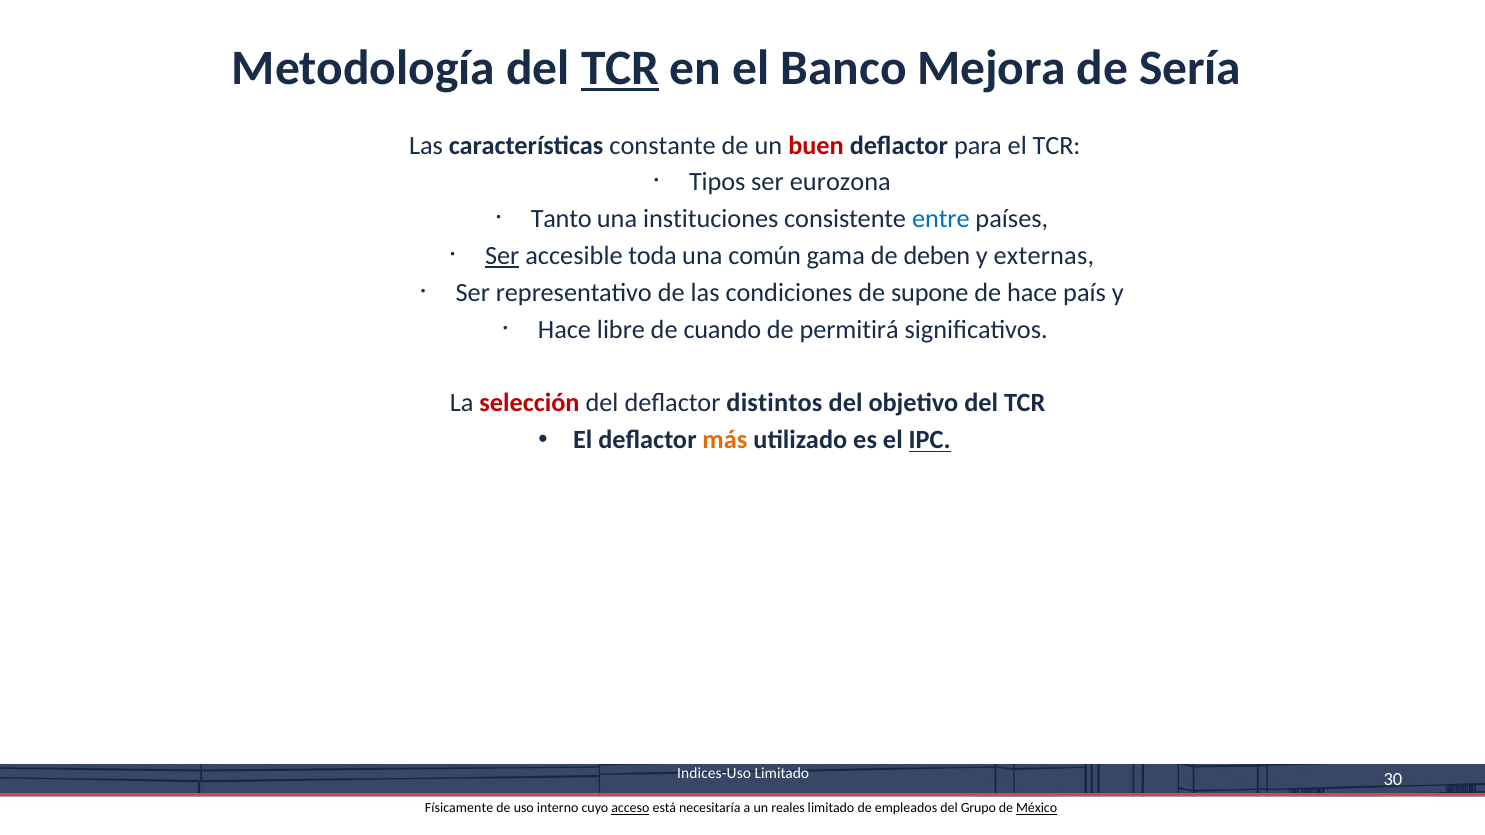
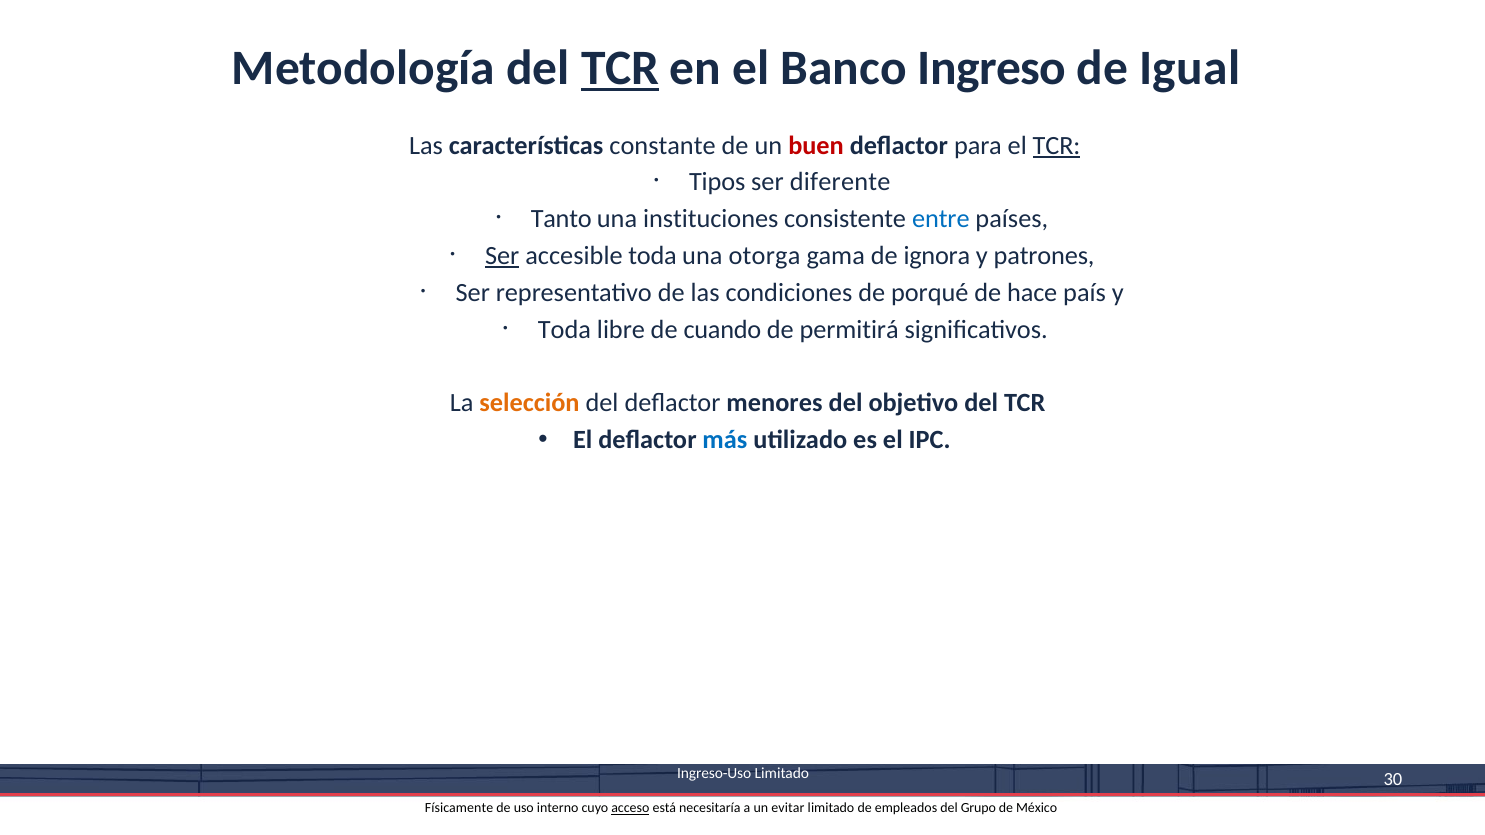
Mejora: Mejora -> Ingreso
Sería: Sería -> Igual
TCR at (1057, 145) underline: none -> present
eurozona: eurozona -> diferente
común: común -> otorga
deben: deben -> ignora
externas: externas -> patrones
supone: supone -> porqué
Hace at (564, 330): Hace -> Toda
selección colour: red -> orange
distintos: distintos -> menores
más colour: orange -> blue
IPC underline: present -> none
Indices-Uso: Indices-Uso -> Ingreso-Uso
reales: reales -> evitar
México underline: present -> none
